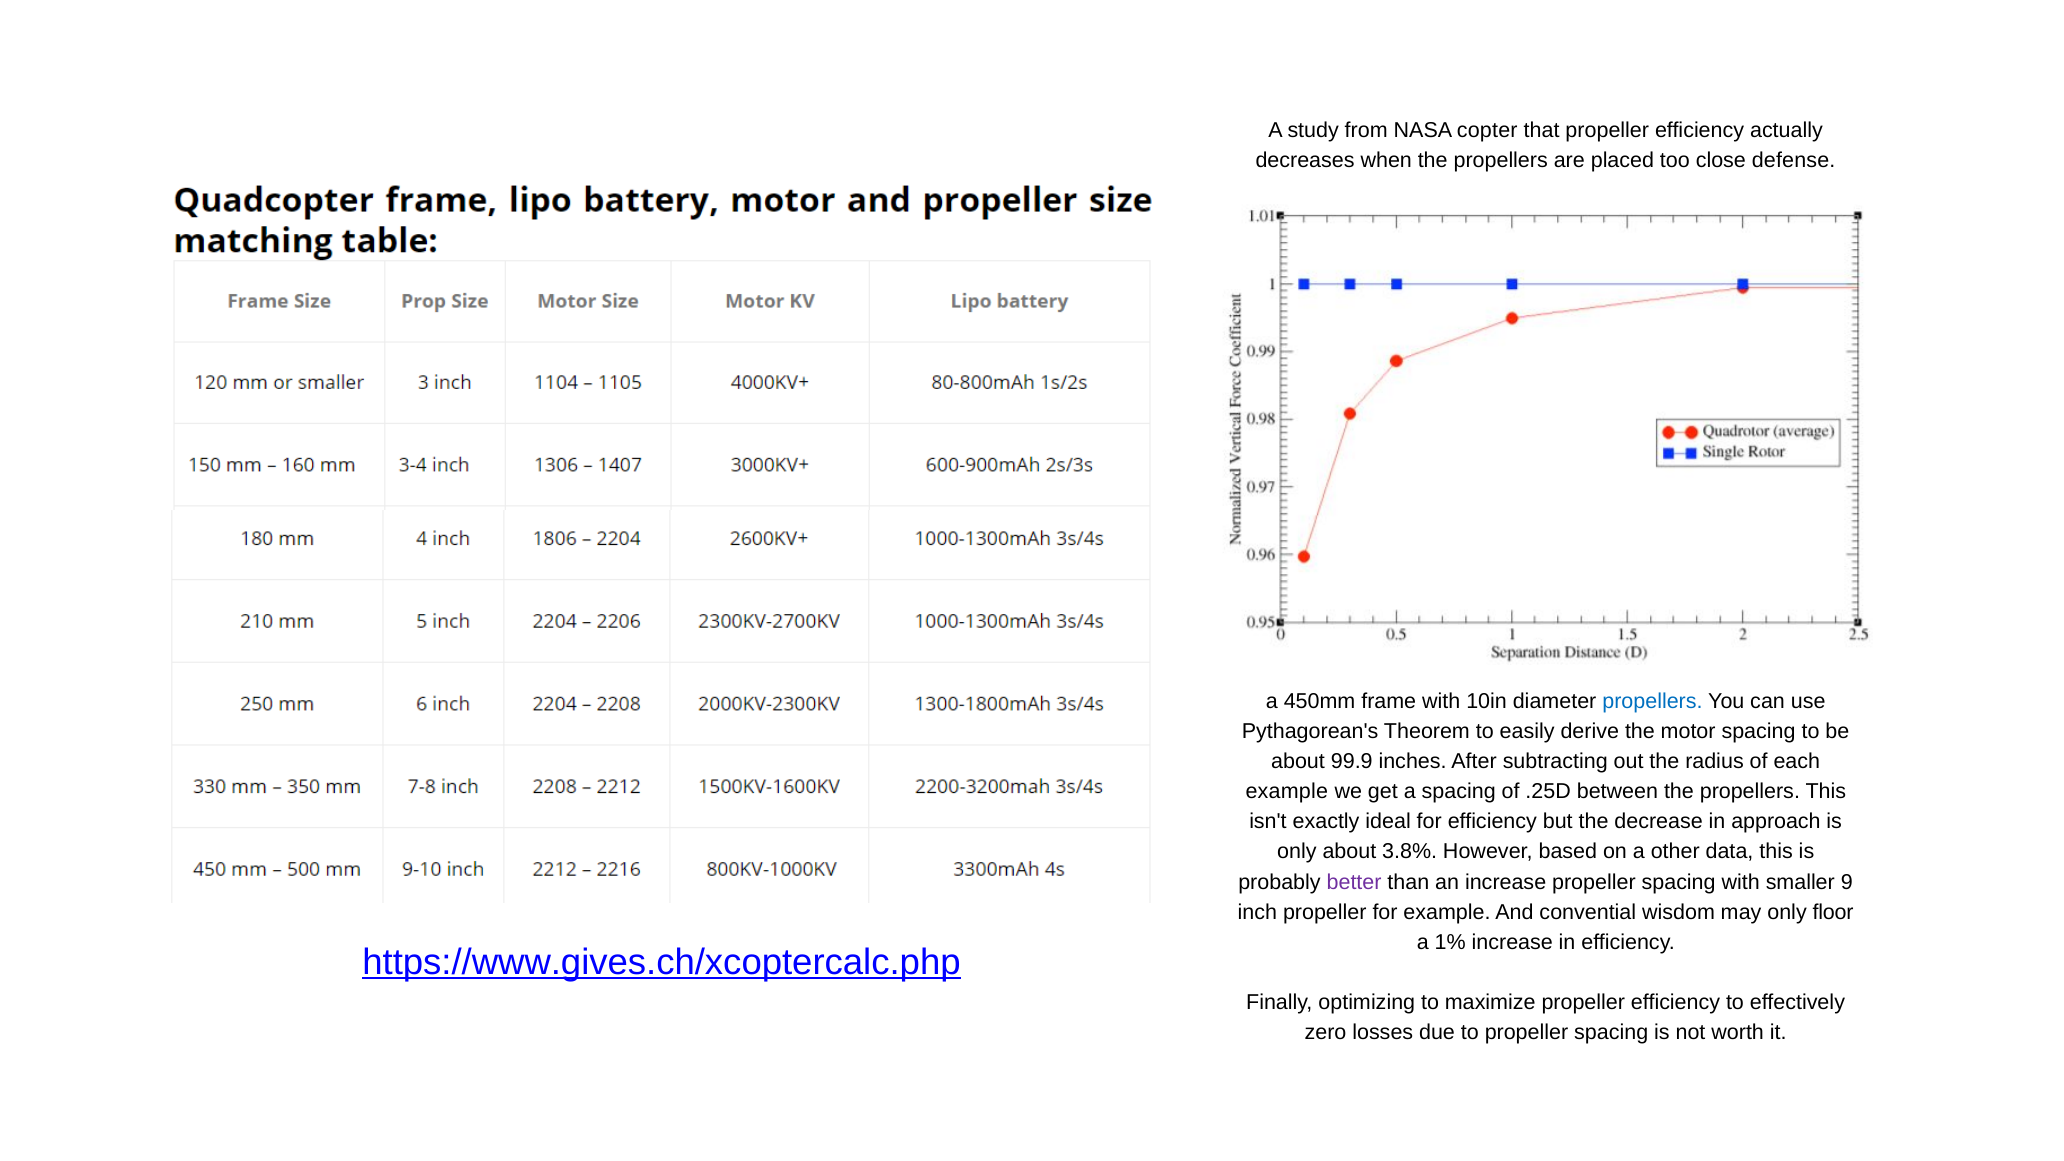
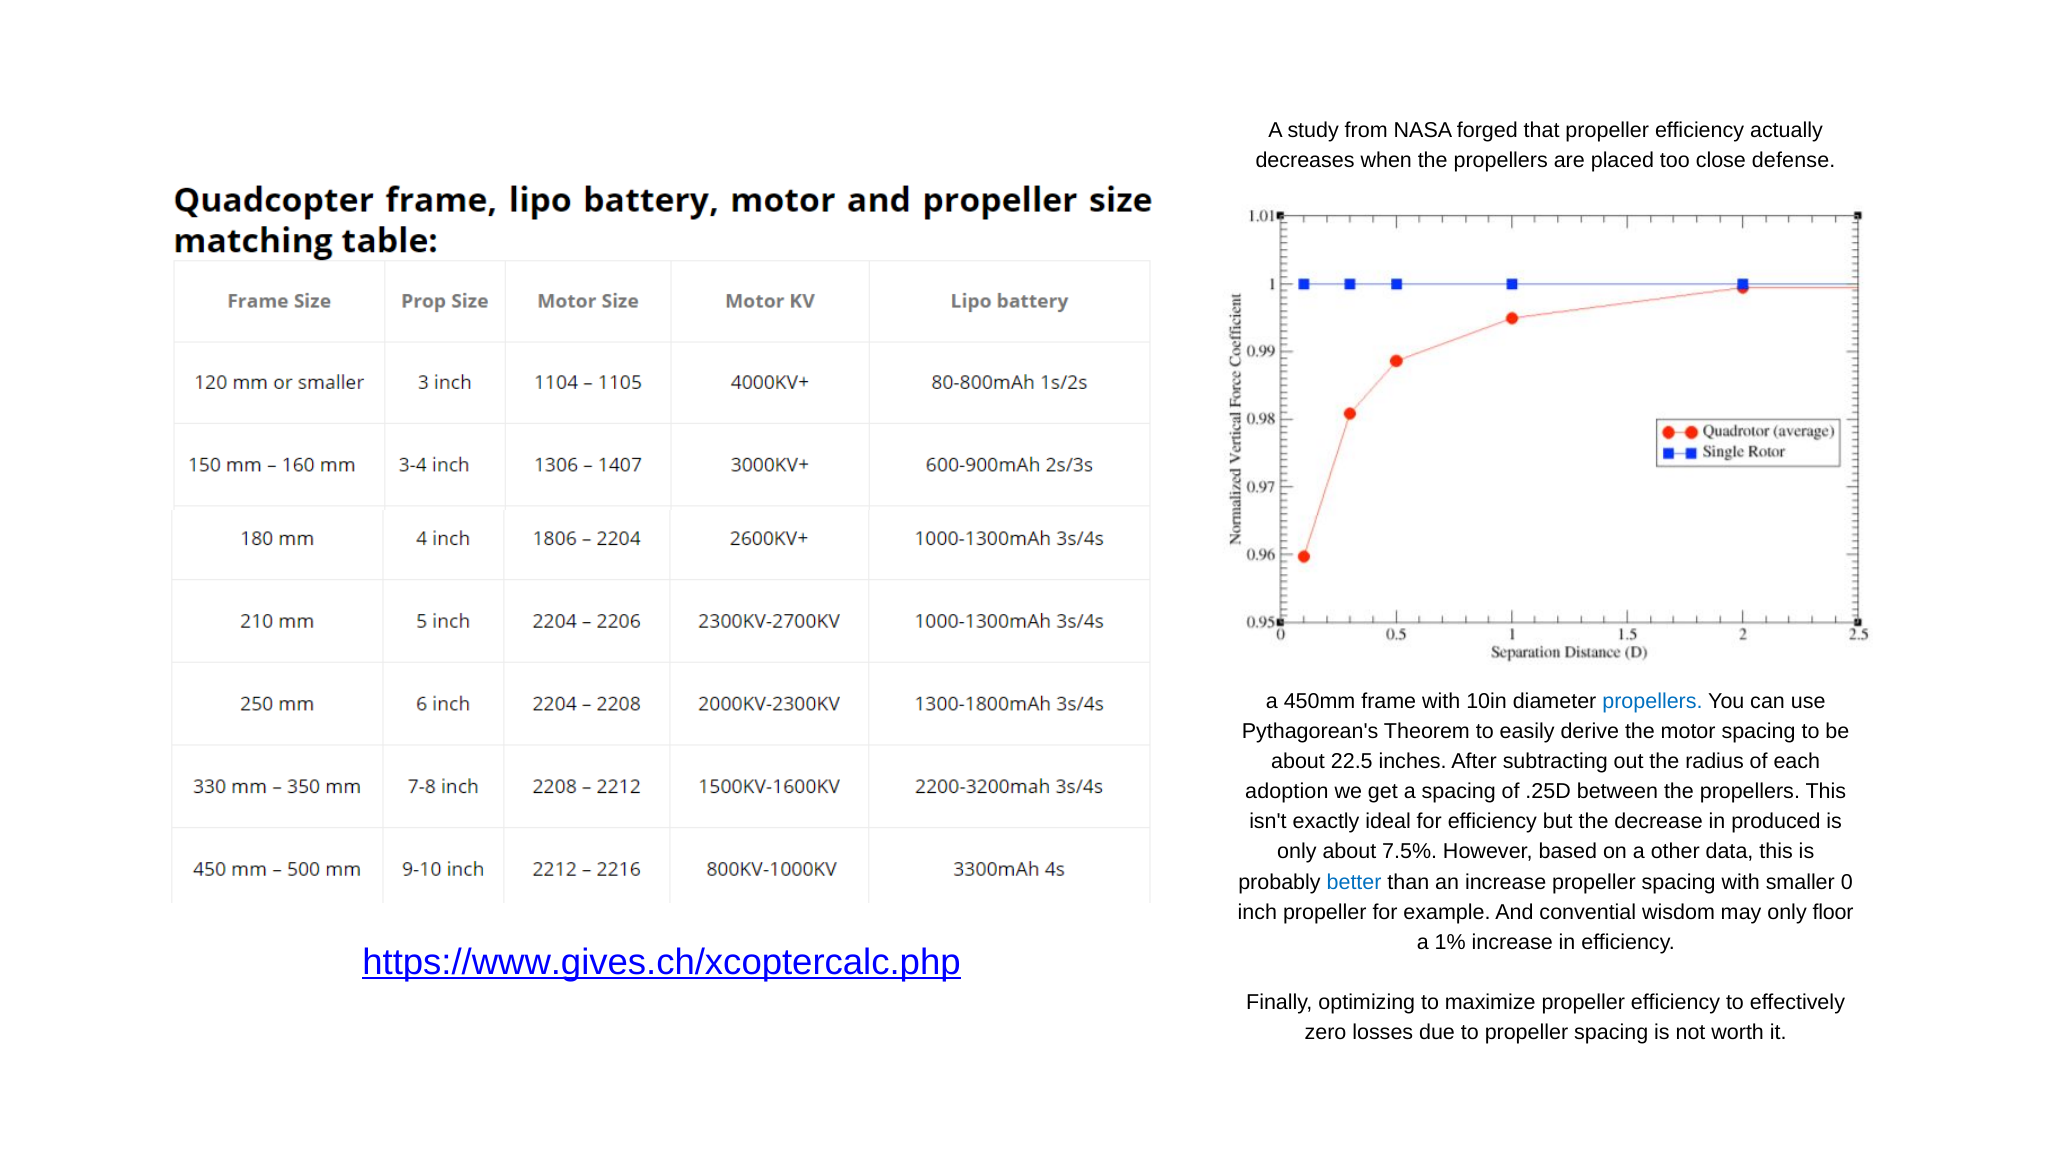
copter: copter -> forged
99.9: 99.9 -> 22.5
example at (1287, 792): example -> adoption
approach: approach -> produced
3.8%: 3.8% -> 7.5%
better colour: purple -> blue
9: 9 -> 0
